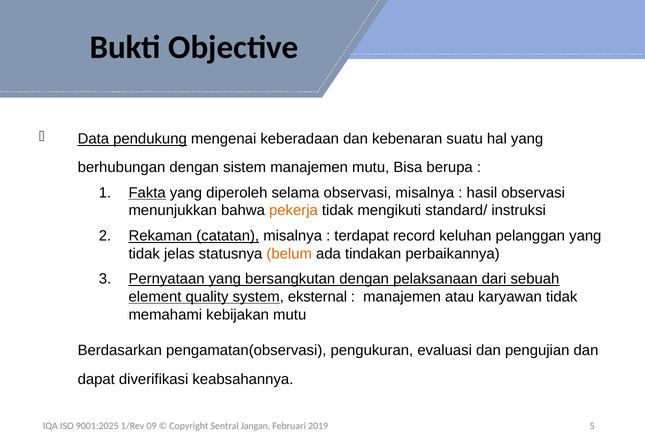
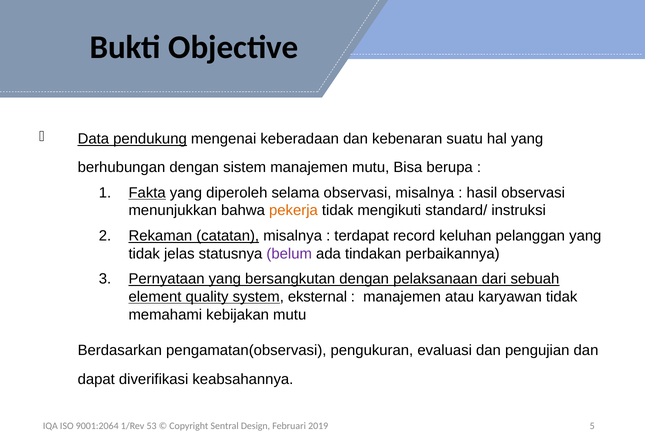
belum colour: orange -> purple
9001:2025: 9001:2025 -> 9001:2064
09: 09 -> 53
Jangan: Jangan -> Design
